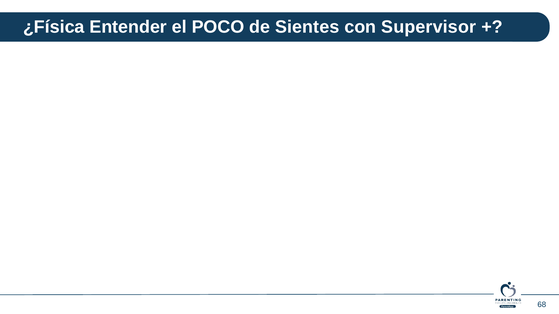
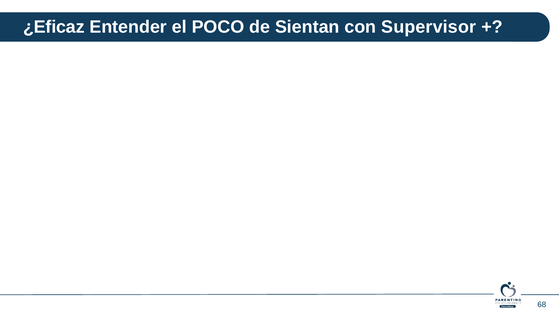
¿Física: ¿Física -> ¿Eficaz
Sientes: Sientes -> Sientan
